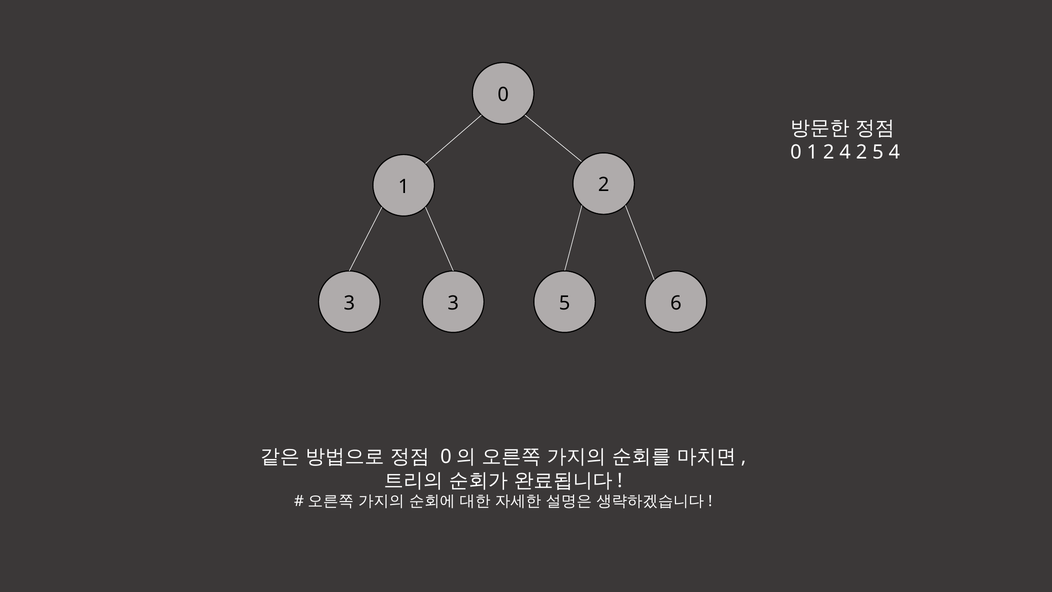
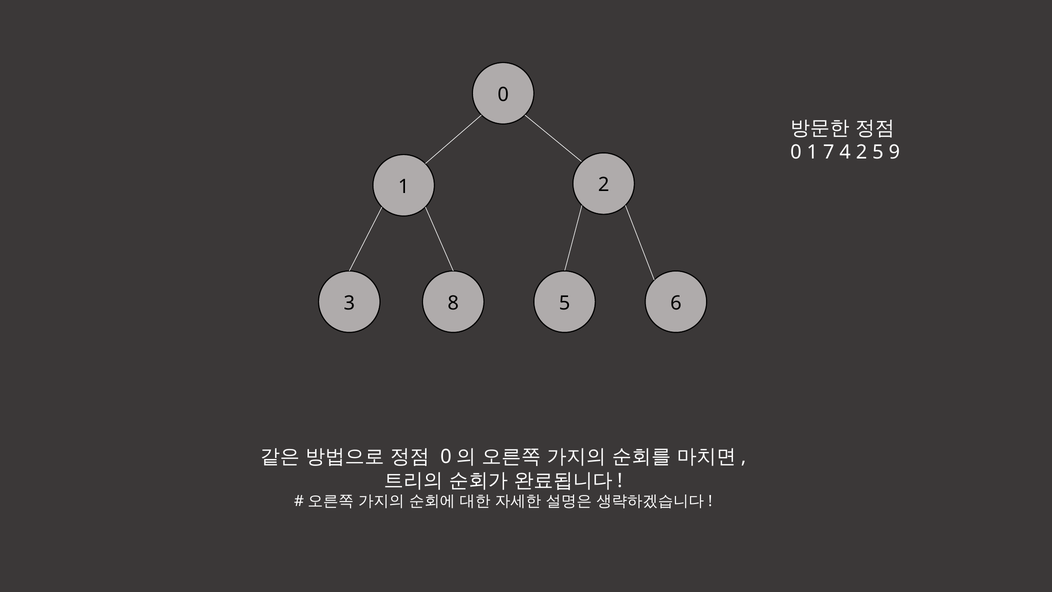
2 at (829, 152): 2 -> 7
5 4: 4 -> 9
3 3: 3 -> 8
